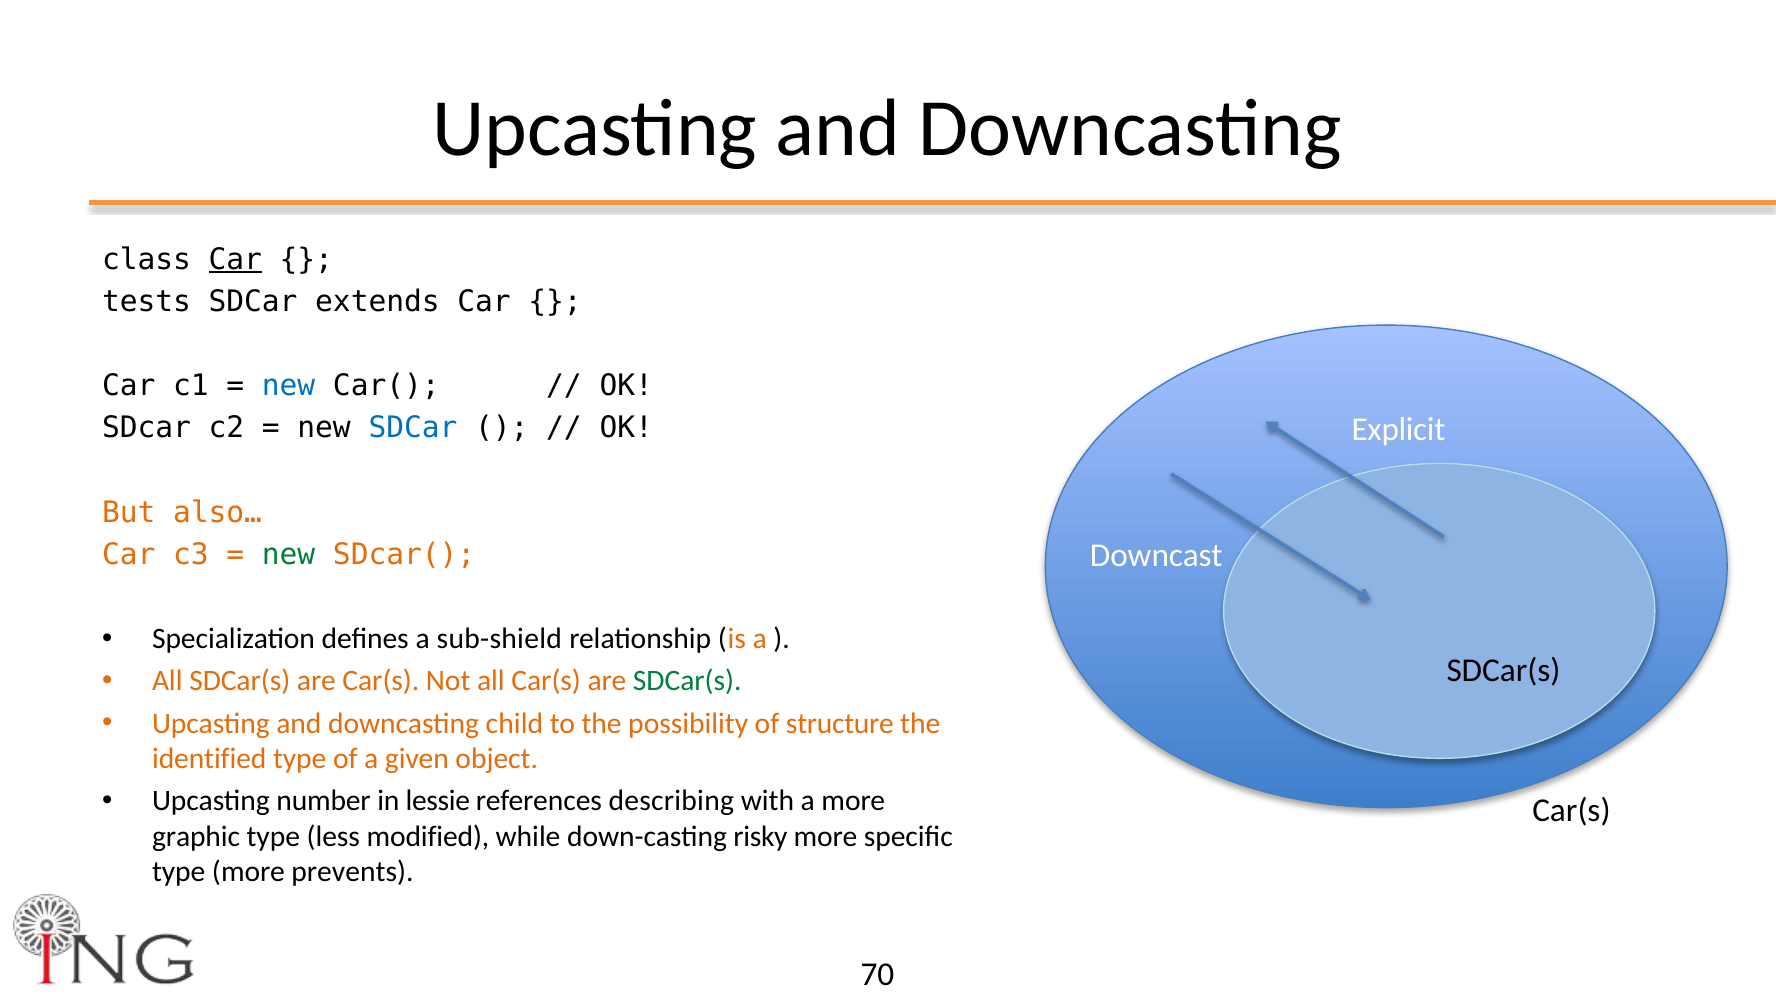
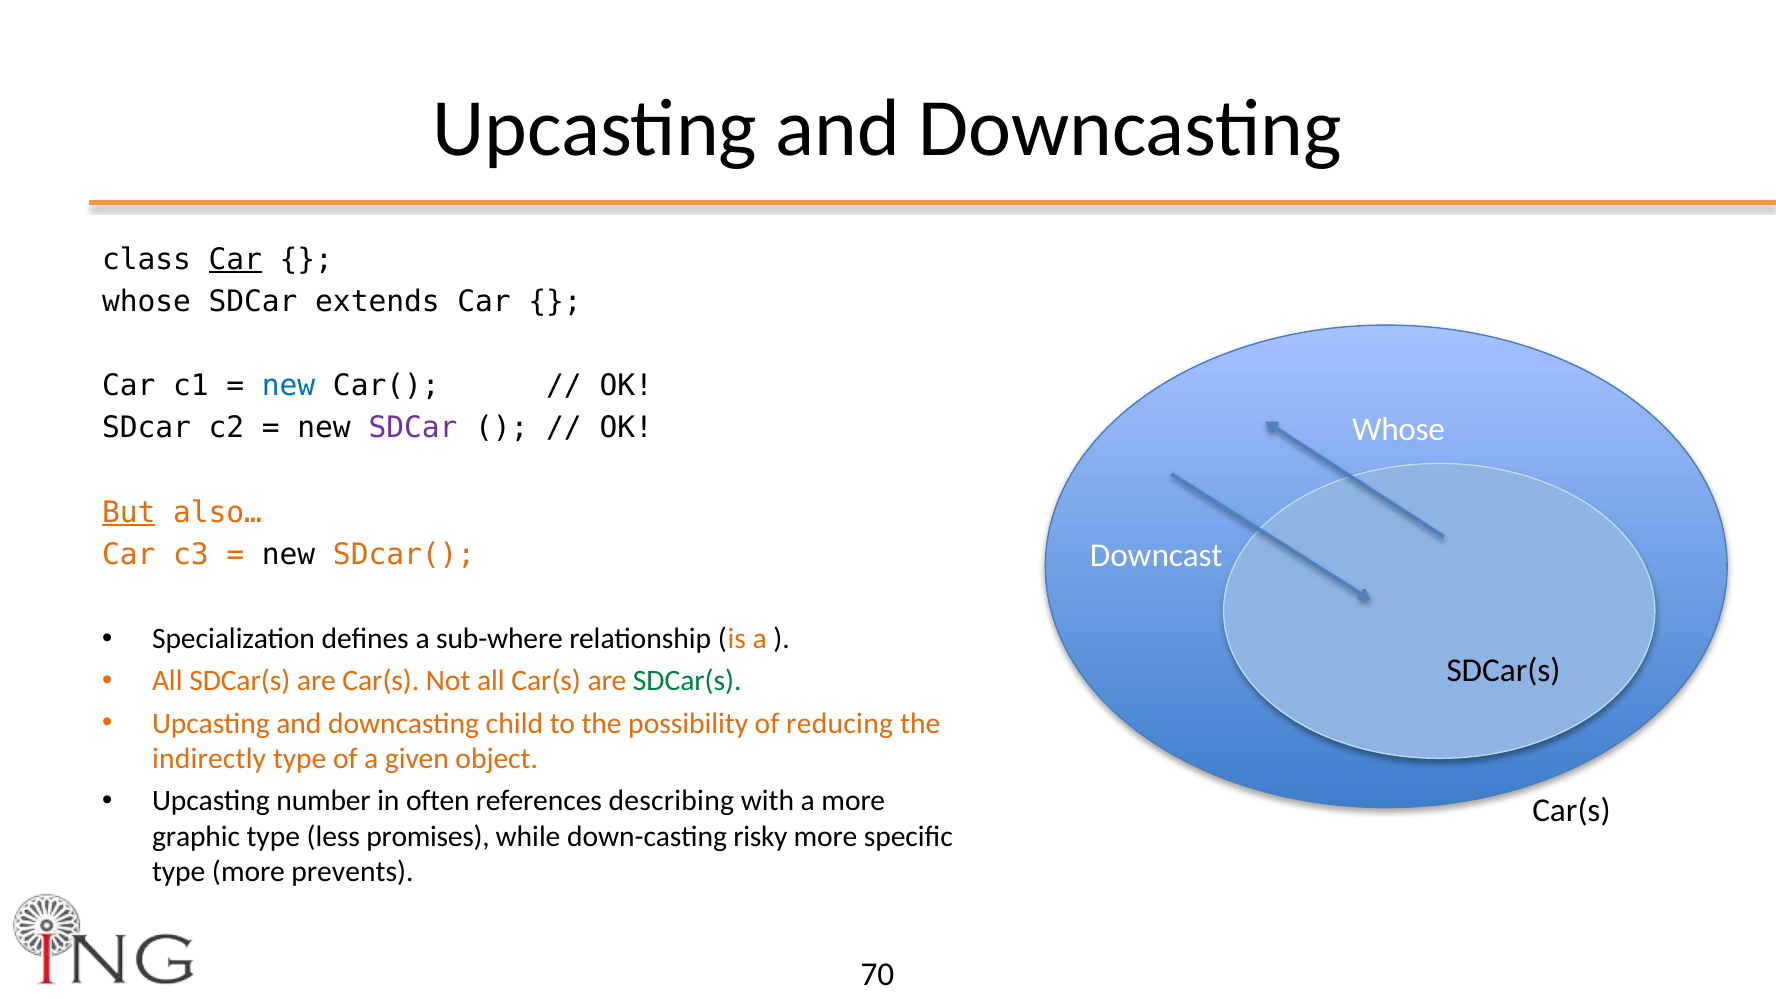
tests at (147, 302): tests -> whose
SDCar at (413, 428) colour: blue -> purple
Explicit at (1398, 429): Explicit -> Whose
But underline: none -> present
new at (289, 555) colour: green -> black
sub-shield: sub-shield -> sub-where
structure: structure -> reducing
identified: identified -> indirectly
lessie: lessie -> often
modified: modified -> promises
